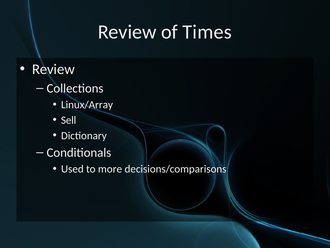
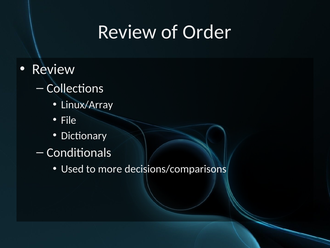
Times: Times -> Order
Sell: Sell -> File
